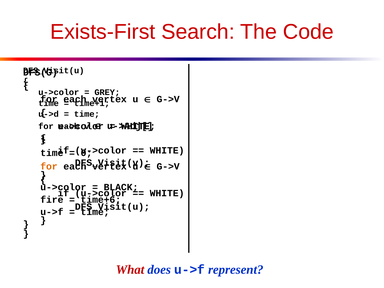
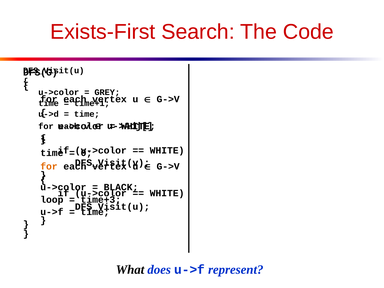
fire: fire -> loop
time+6: time+6 -> time+3
What colour: red -> black
